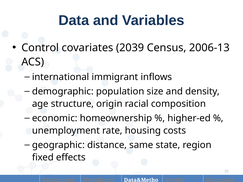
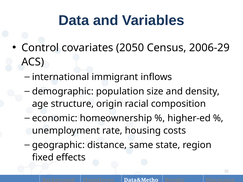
2039: 2039 -> 2050
2006-13: 2006-13 -> 2006-29
